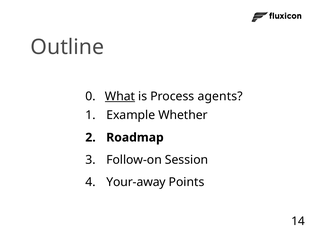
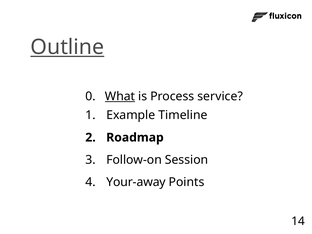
Outline underline: none -> present
agents: agents -> service
Whether: Whether -> Timeline
